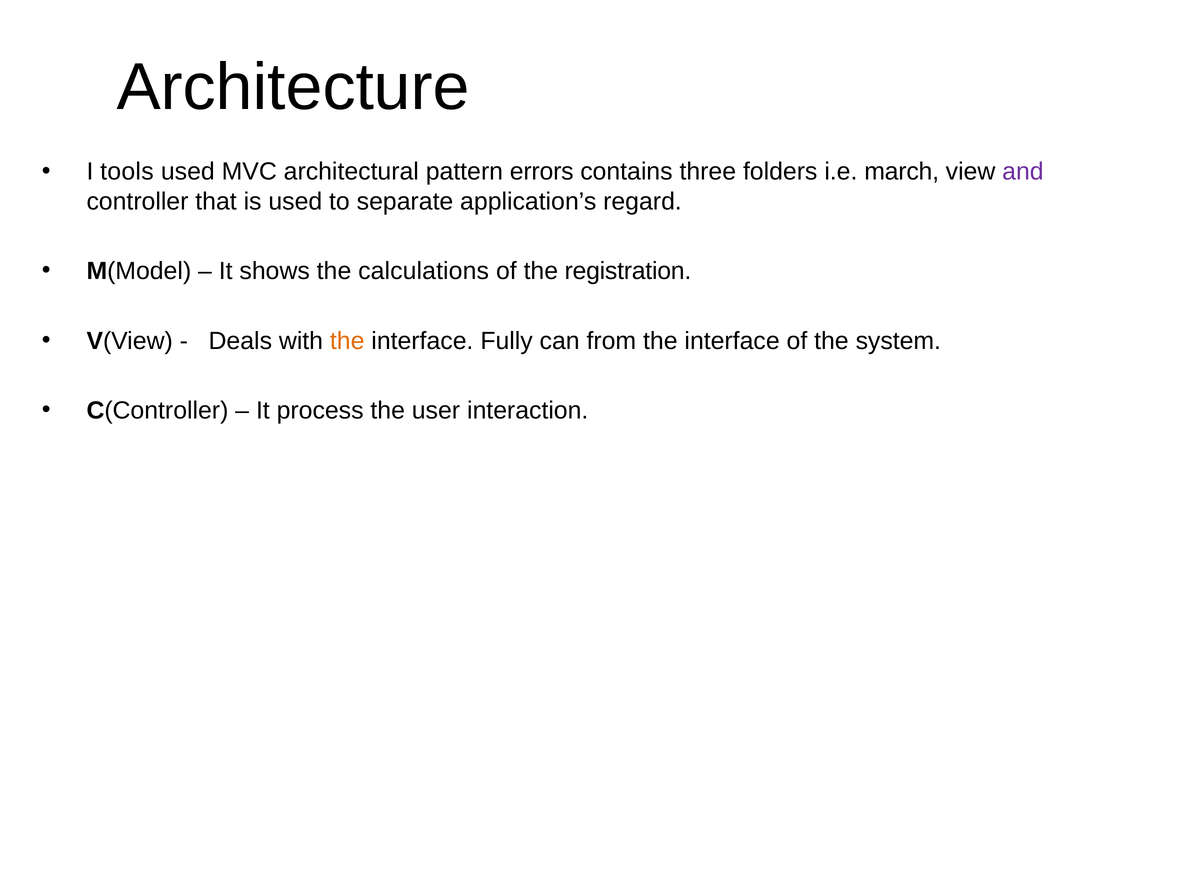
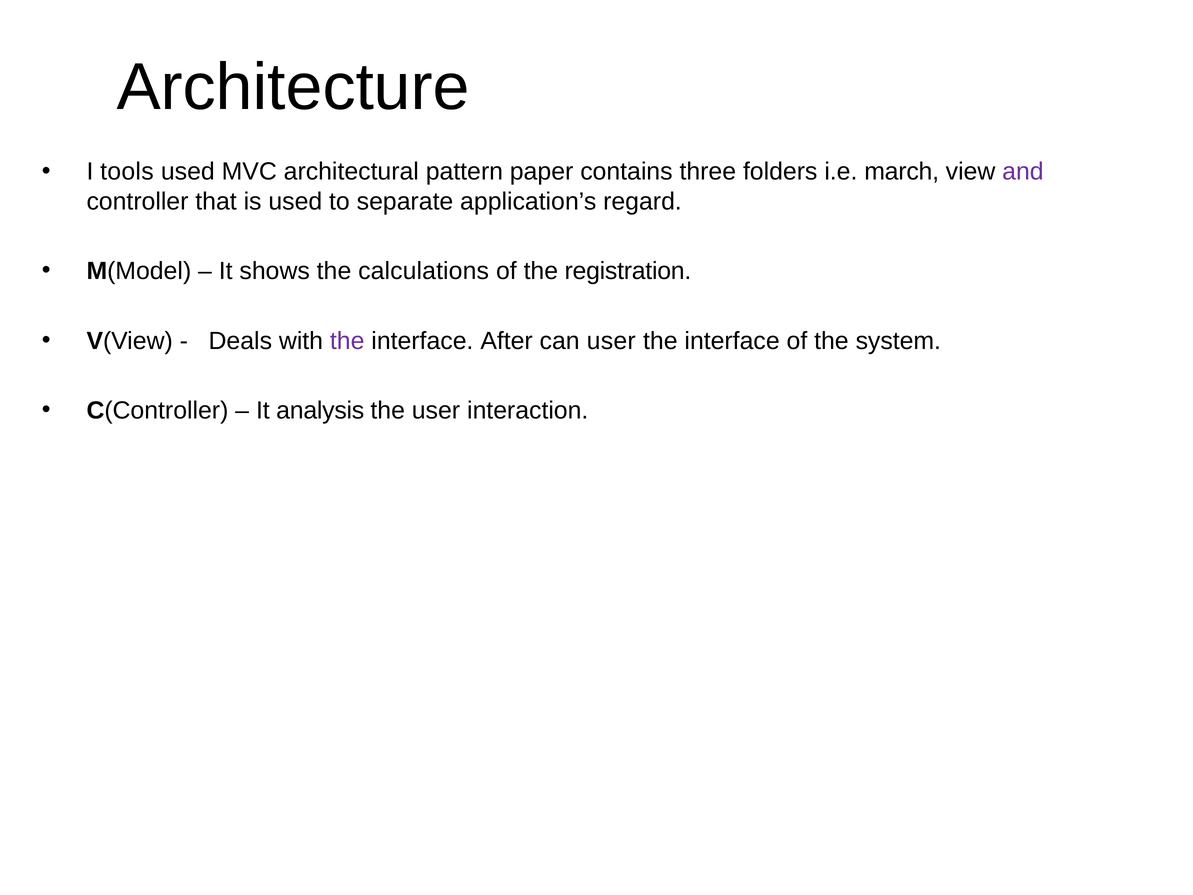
errors: errors -> paper
the at (347, 341) colour: orange -> purple
Fully: Fully -> After
can from: from -> user
process: process -> analysis
